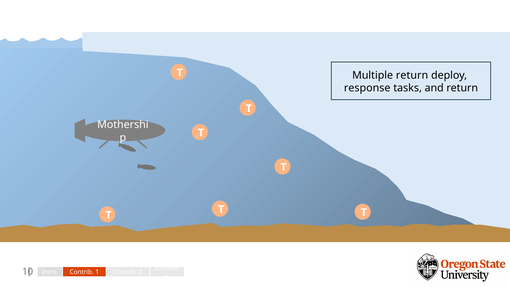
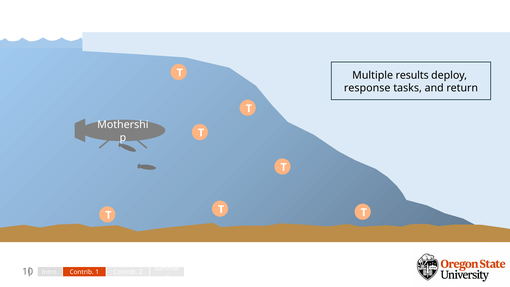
Multiple return: return -> results
